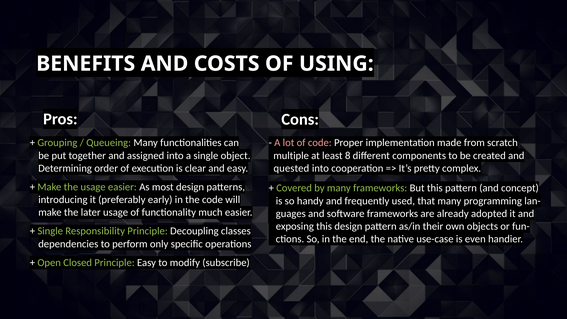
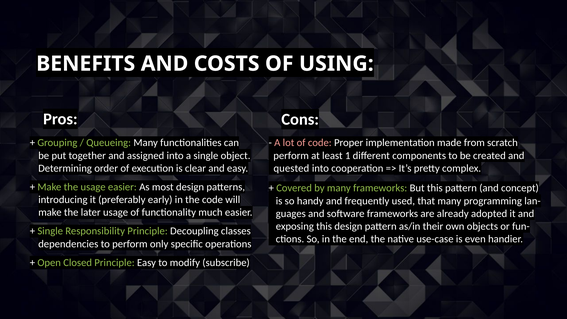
multiple at (291, 156): multiple -> perform
8: 8 -> 1
